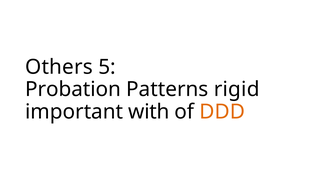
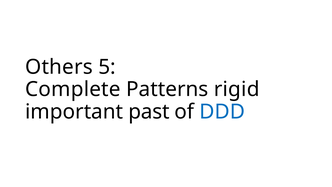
Probation: Probation -> Complete
with: with -> past
DDD colour: orange -> blue
